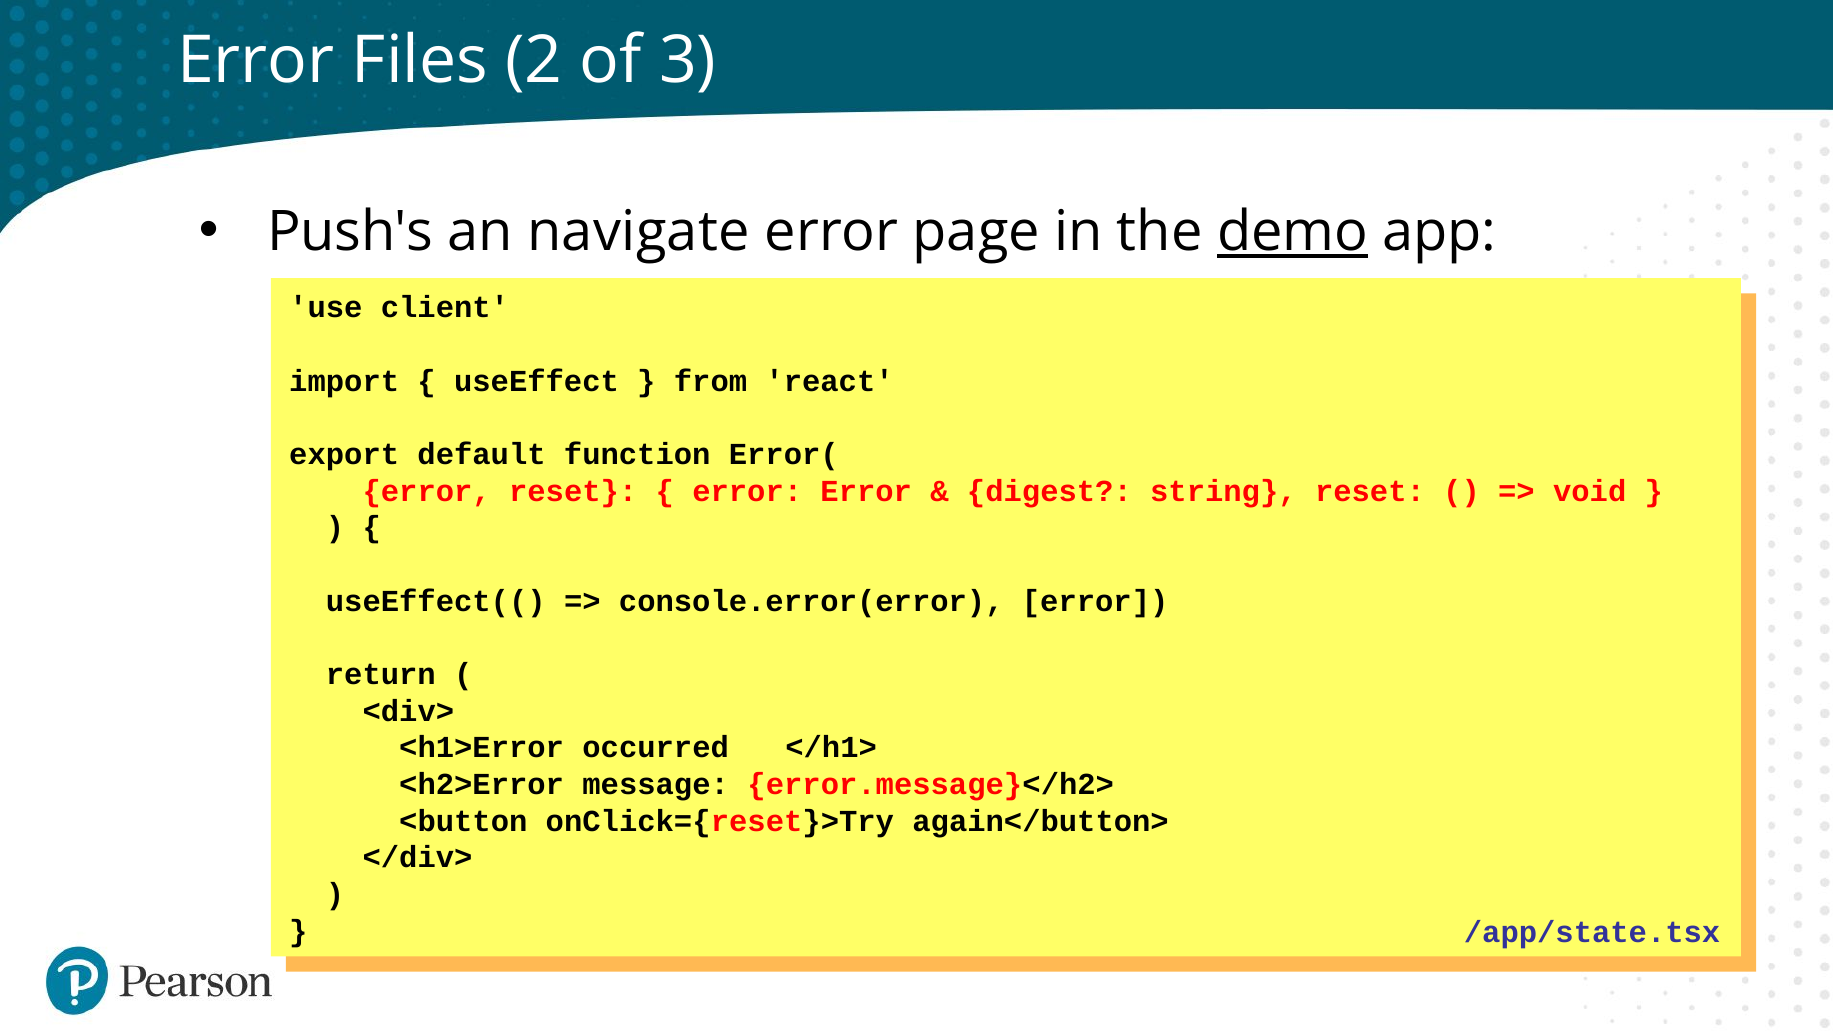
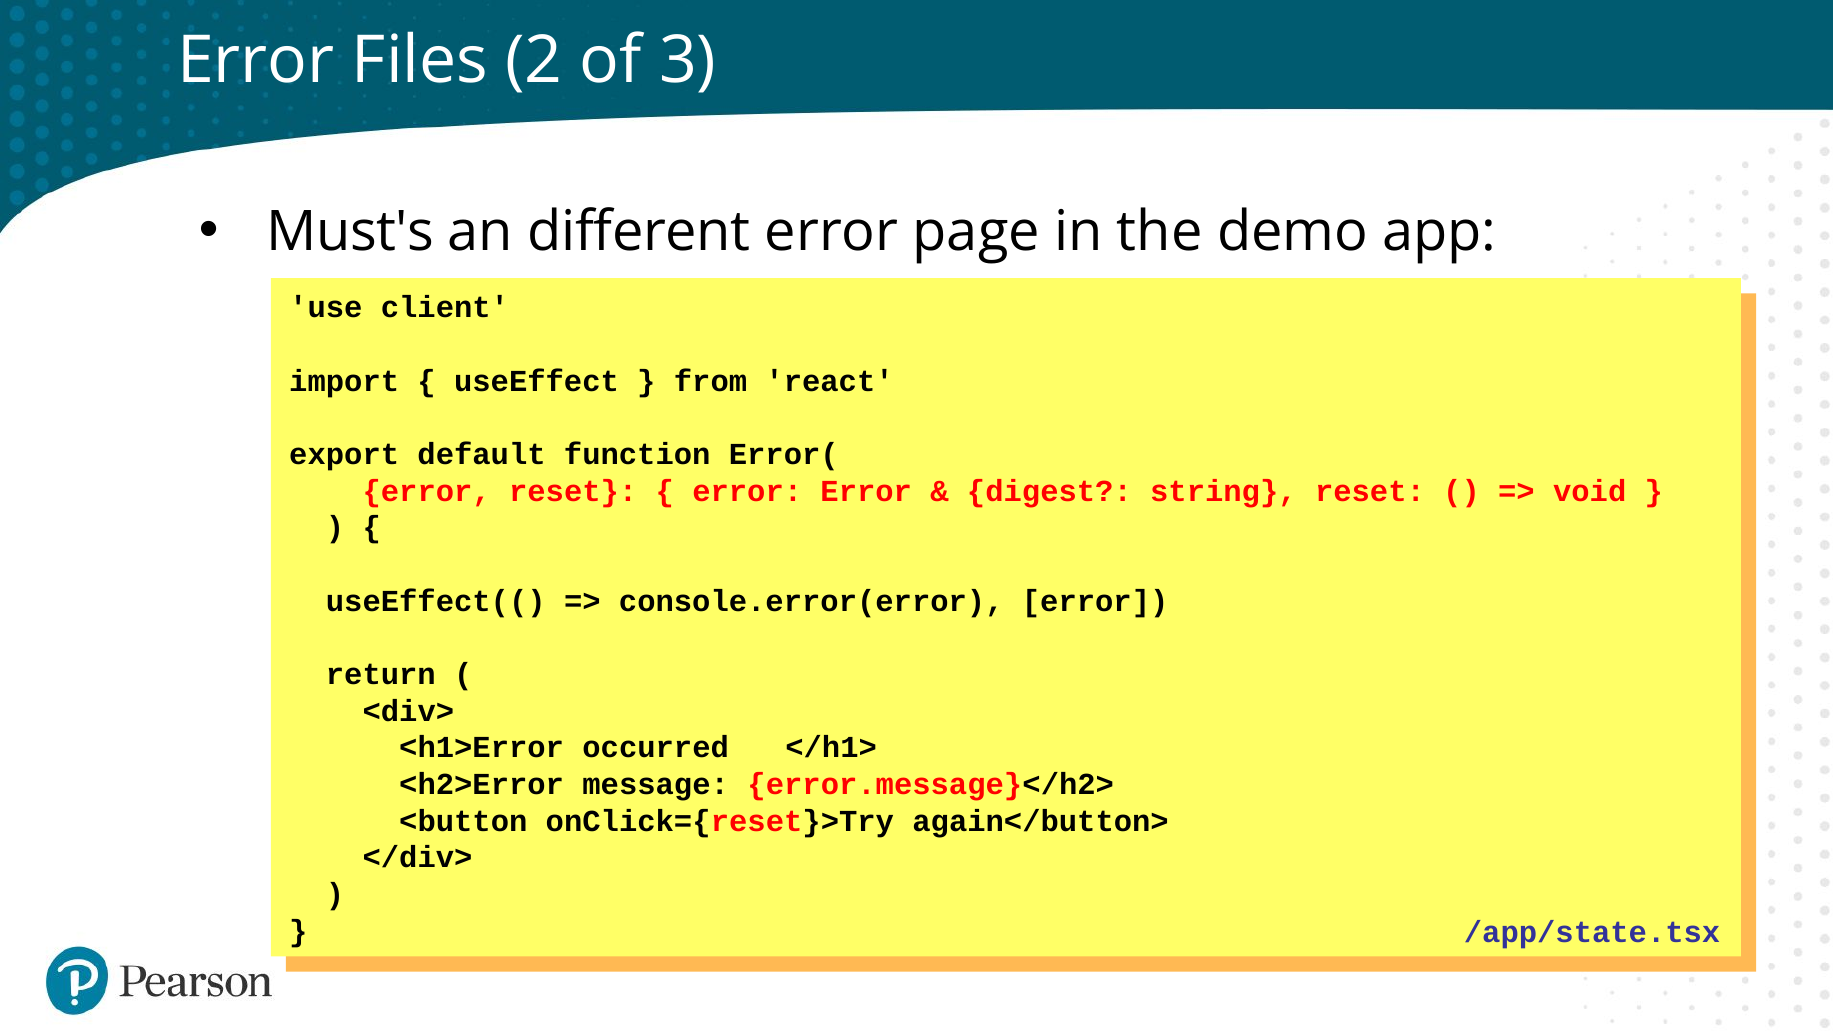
Push's: Push's -> Must's
navigate: navigate -> different
demo underline: present -> none
